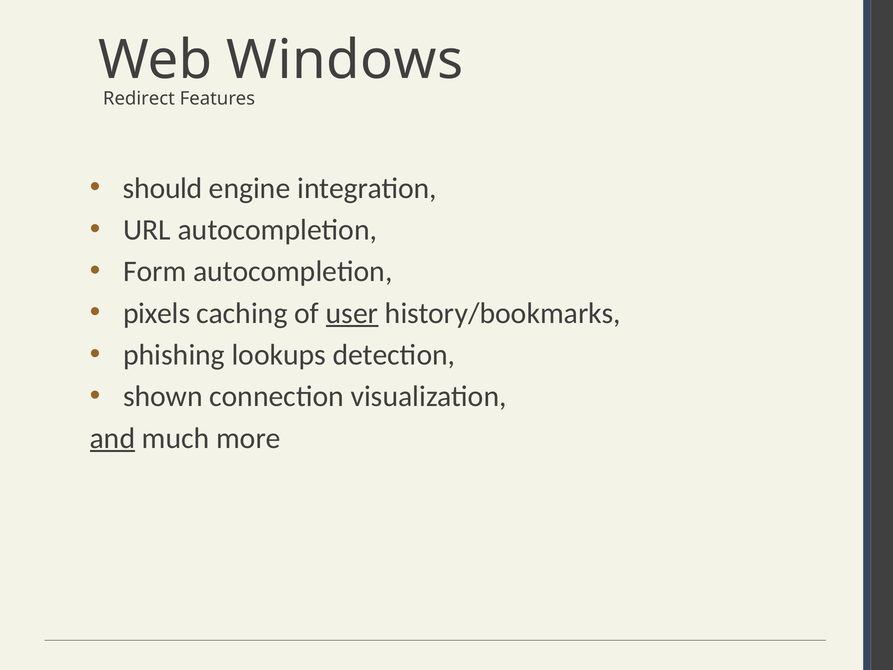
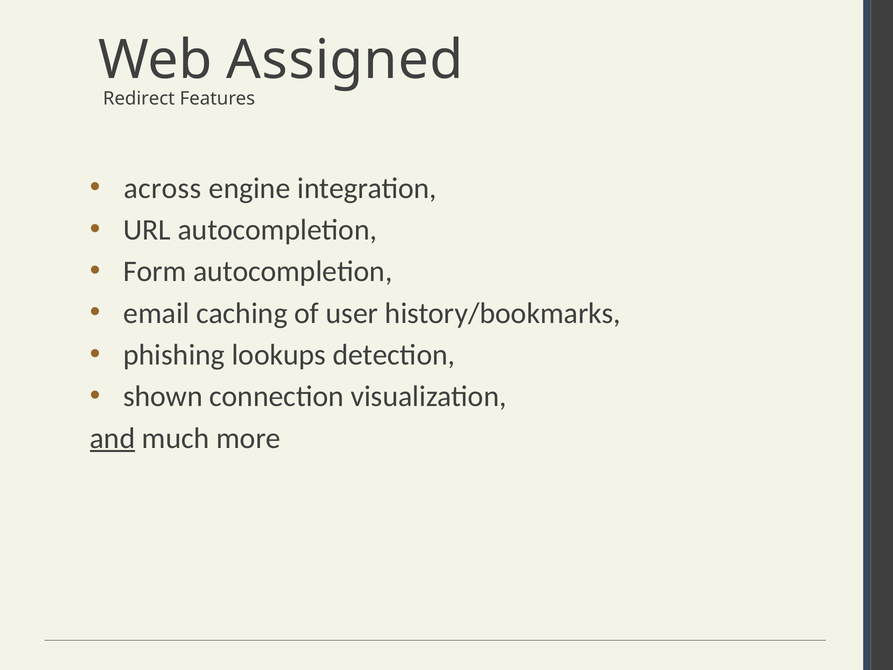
Windows: Windows -> Assigned
should: should -> across
pixels: pixels -> email
user underline: present -> none
